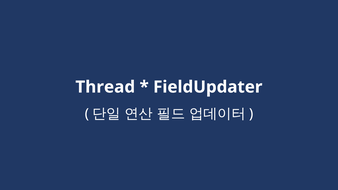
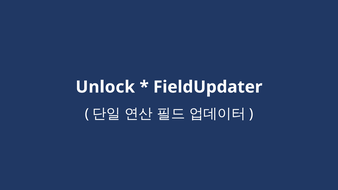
Thread: Thread -> Unlock
